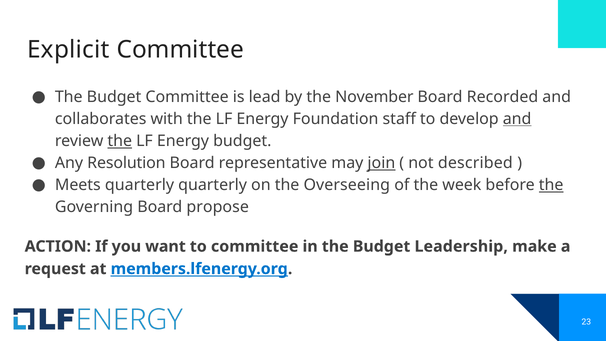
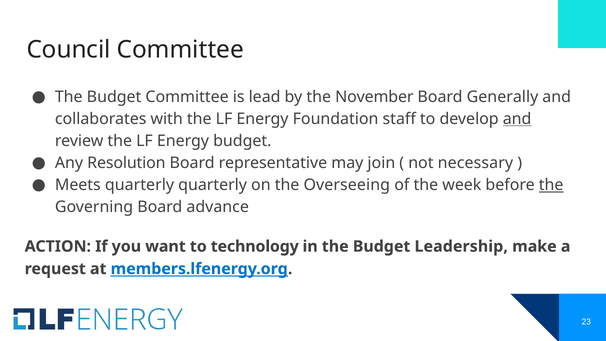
Explicit: Explicit -> Council
Recorded: Recorded -> Generally
the at (120, 141) underline: present -> none
join underline: present -> none
described: described -> necessary
propose: propose -> advance
to committee: committee -> technology
